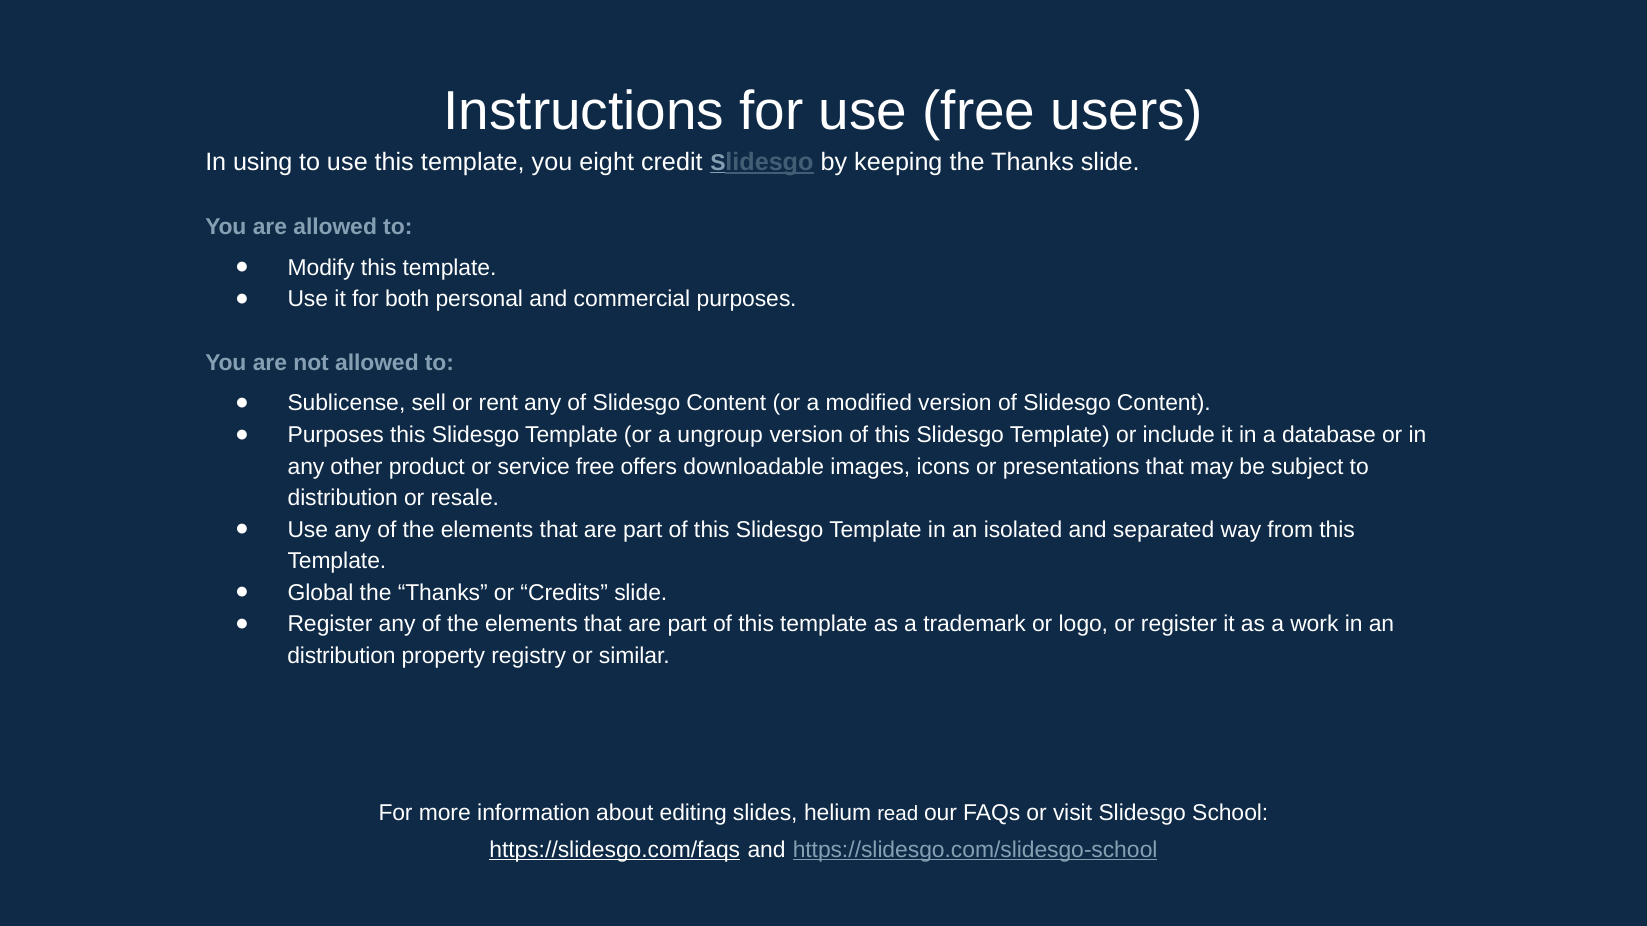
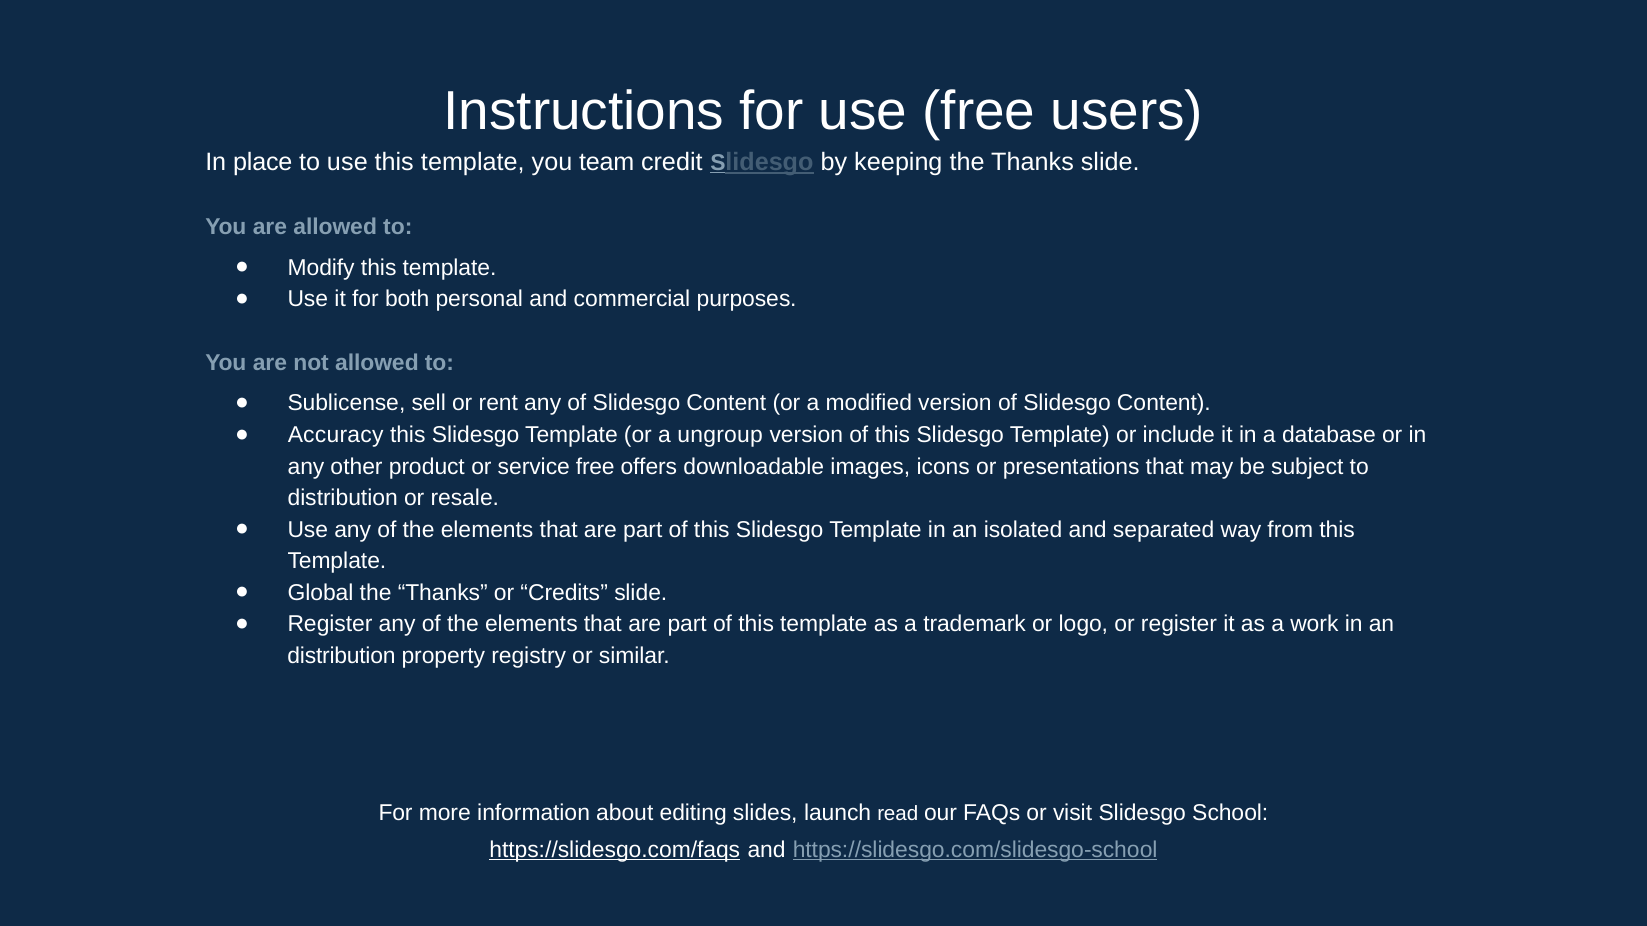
using: using -> place
eight: eight -> team
Purposes at (336, 435): Purposes -> Accuracy
helium: helium -> launch
